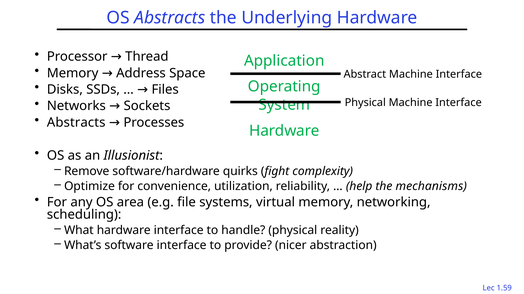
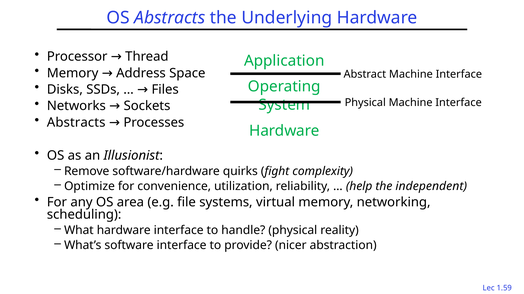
mechanisms: mechanisms -> independent
